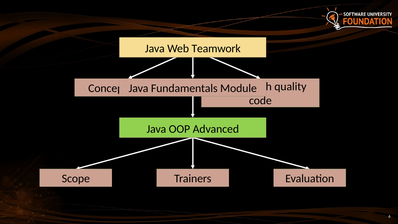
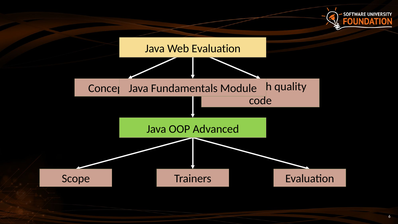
Web Teamwork: Teamwork -> Evaluation
